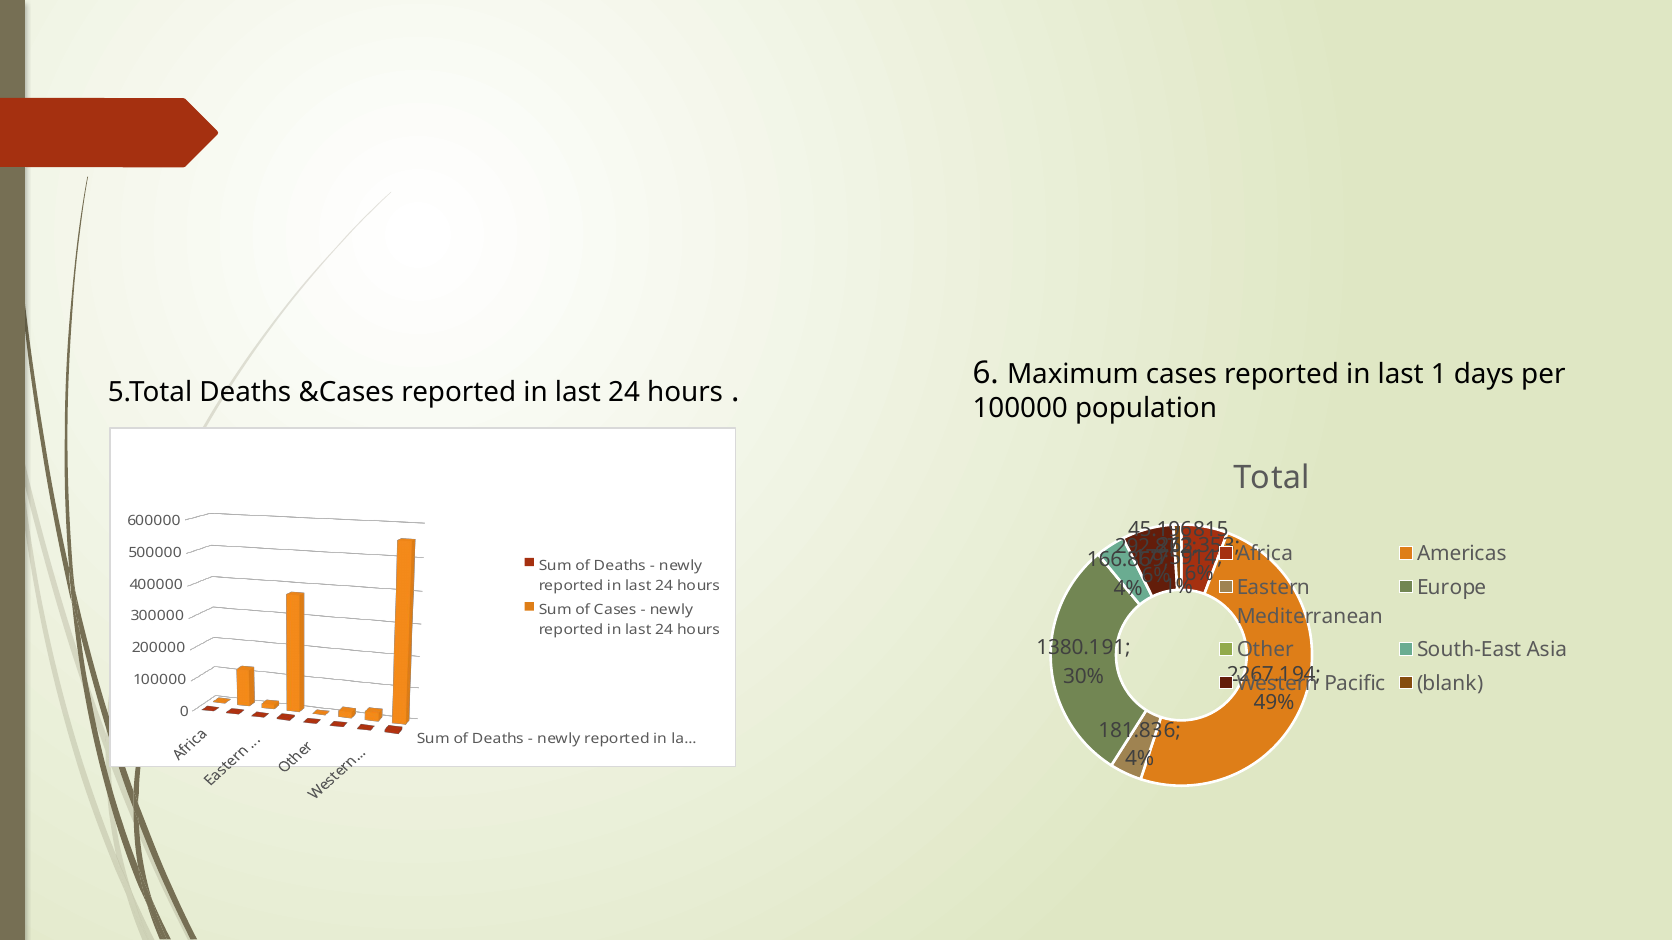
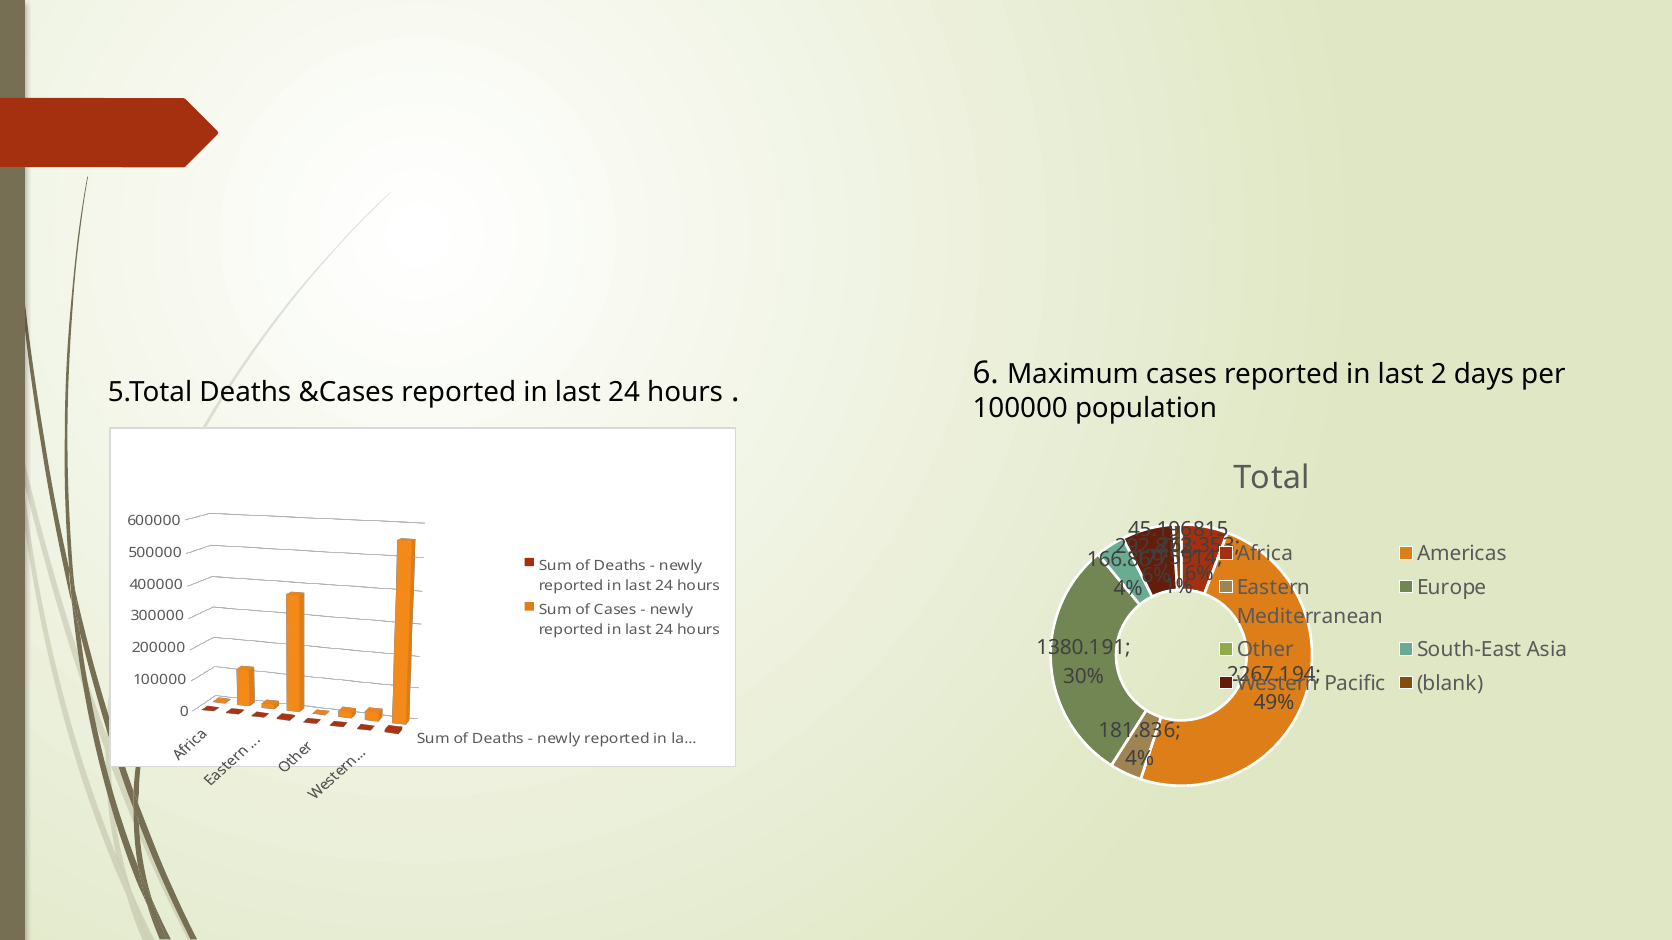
1: 1 -> 2
